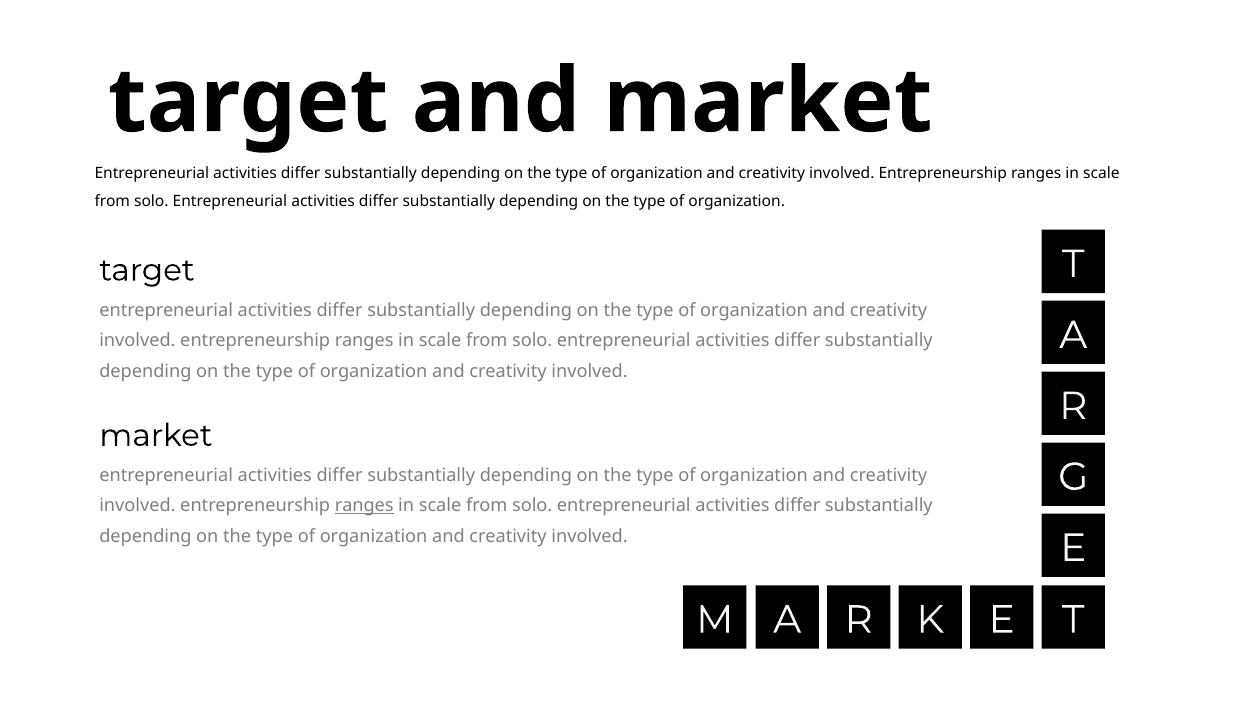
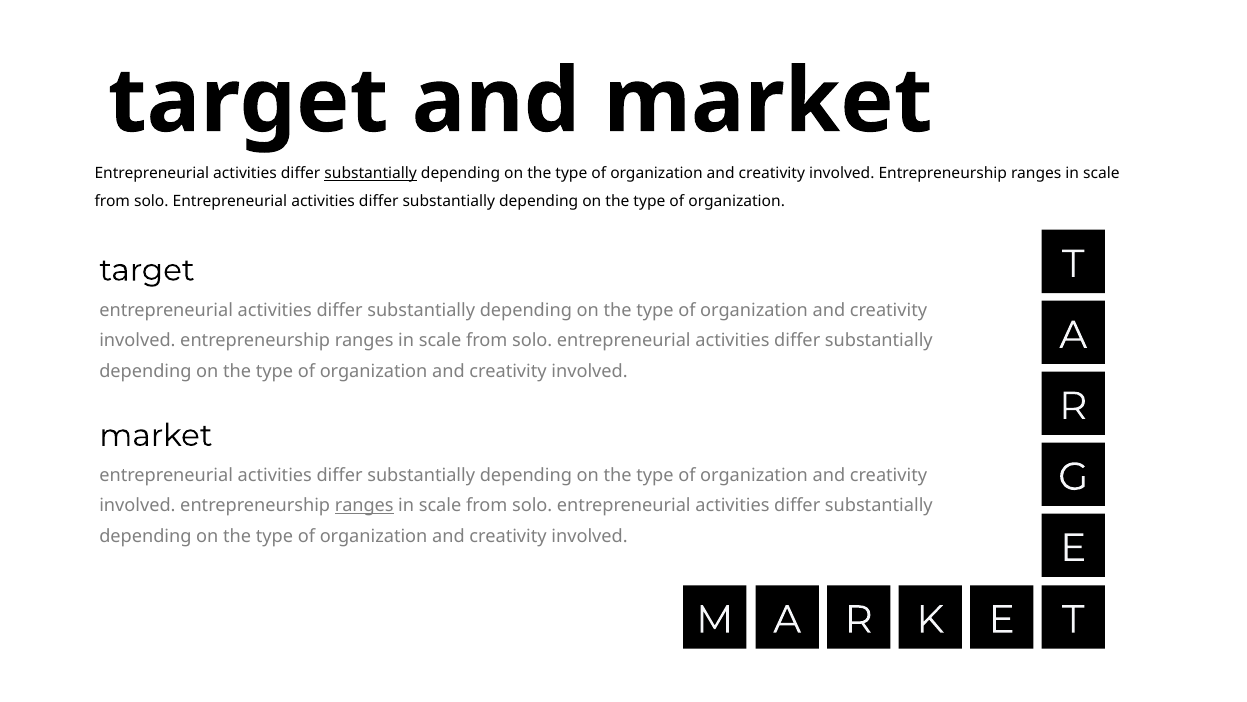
substantially at (371, 173) underline: none -> present
